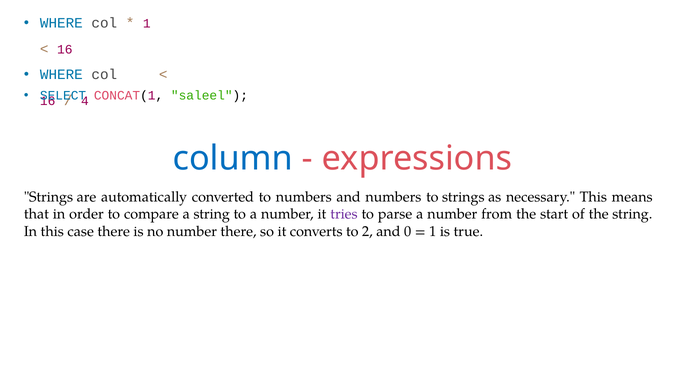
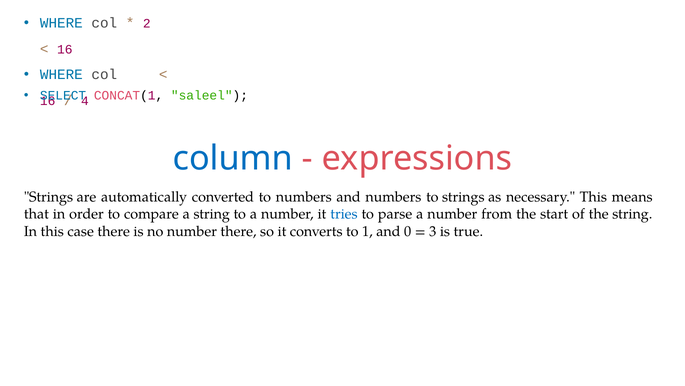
1 at (147, 24): 1 -> 2
tries colour: purple -> blue
2: 2 -> 1
1 at (433, 231): 1 -> 3
